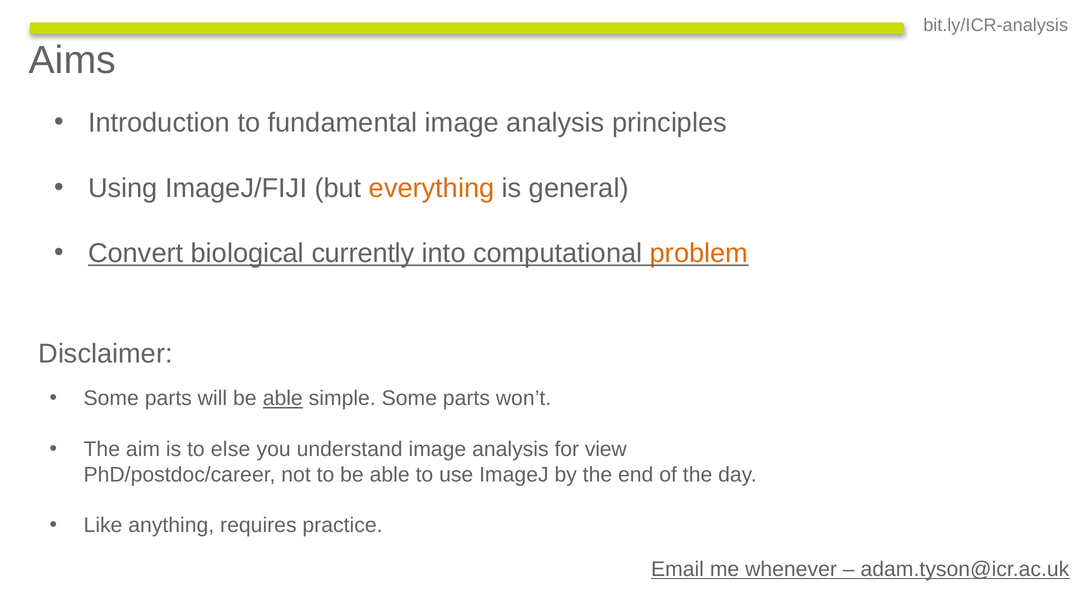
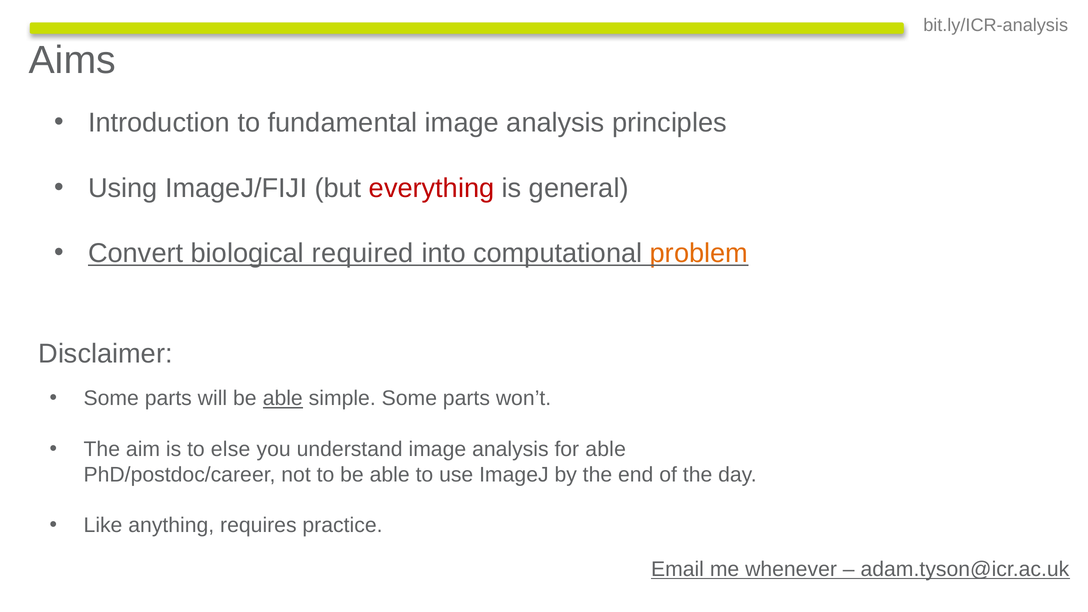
everything colour: orange -> red
currently: currently -> required
for view: view -> able
